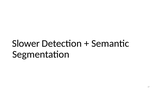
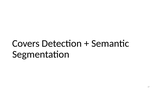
Slower: Slower -> Covers
